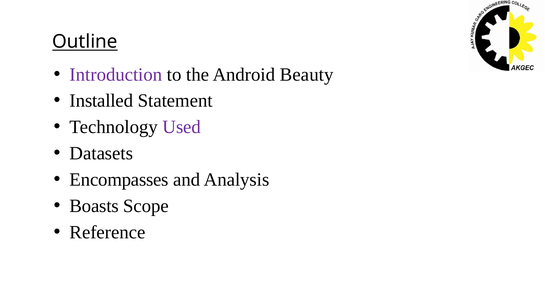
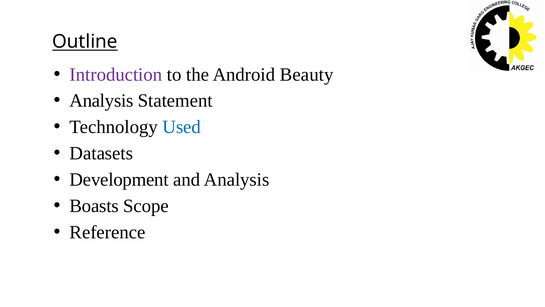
Installed at (101, 101): Installed -> Analysis
Used colour: purple -> blue
Encompasses: Encompasses -> Development
